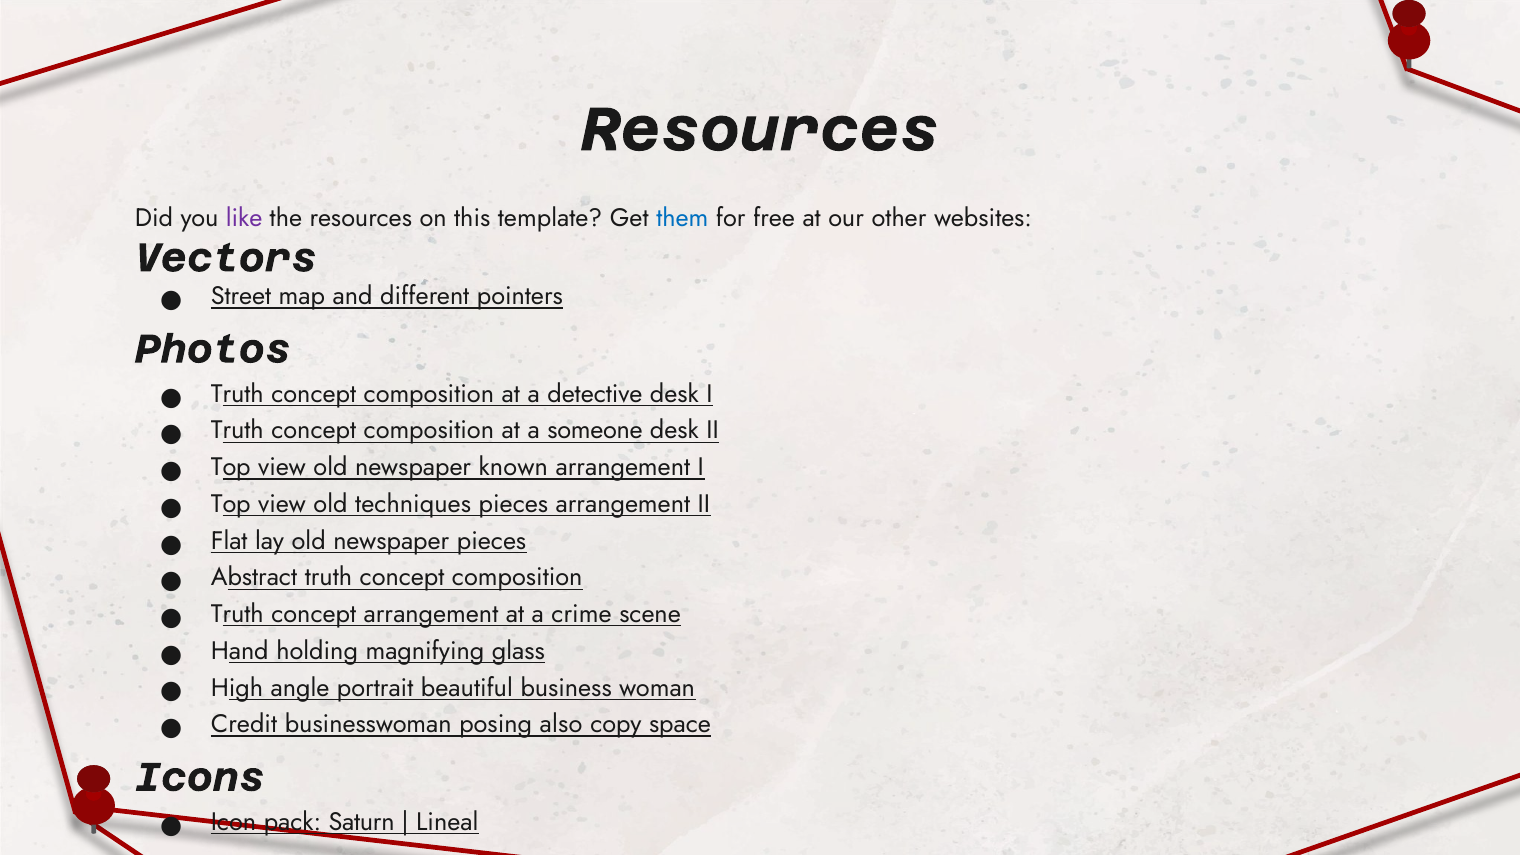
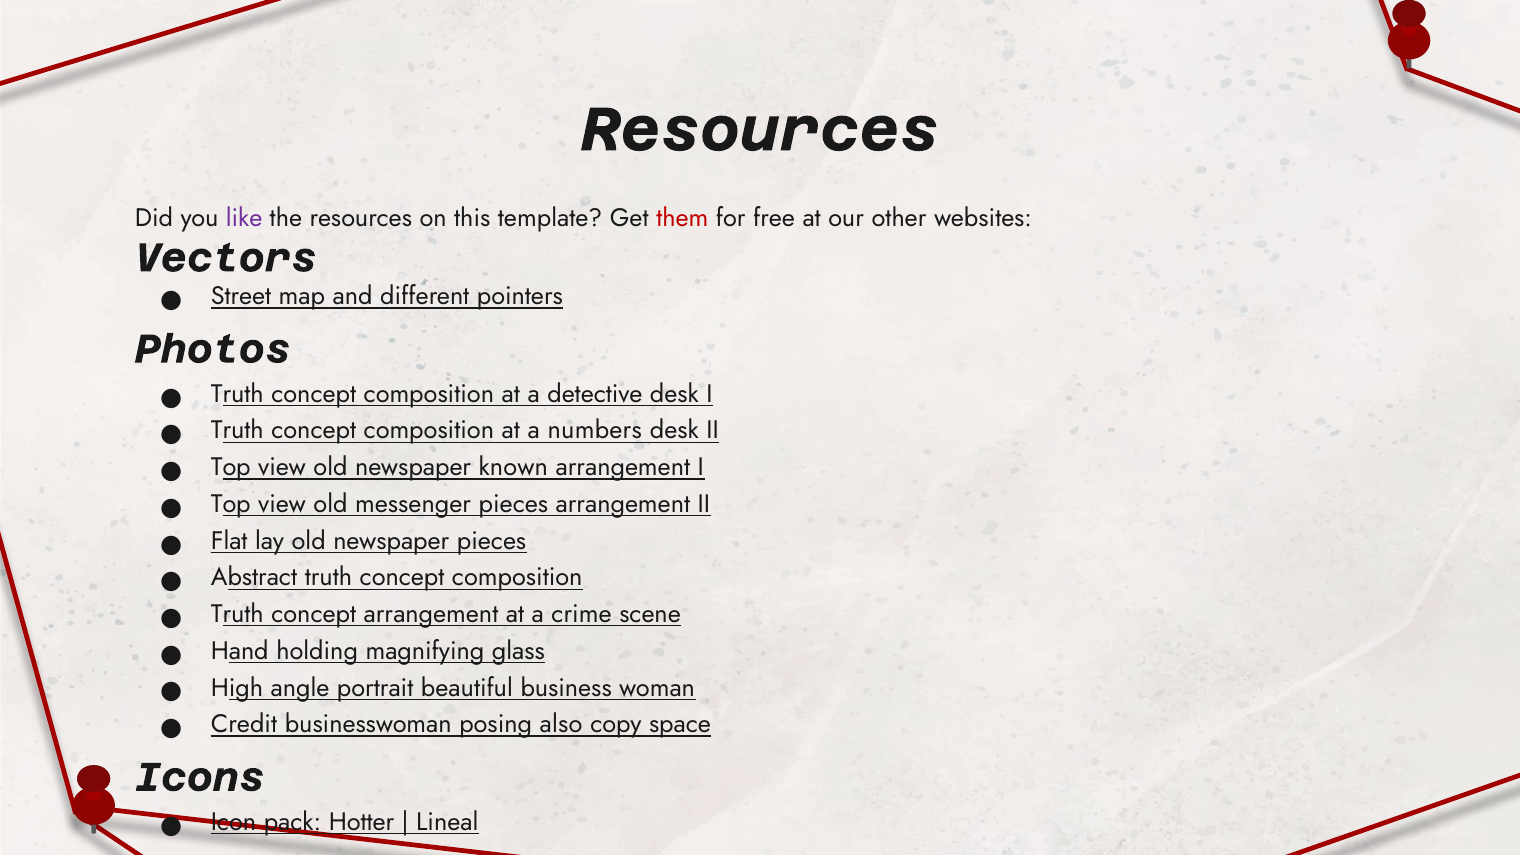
them colour: blue -> red
someone: someone -> numbers
techniques: techniques -> messenger
Saturn: Saturn -> Hotter
